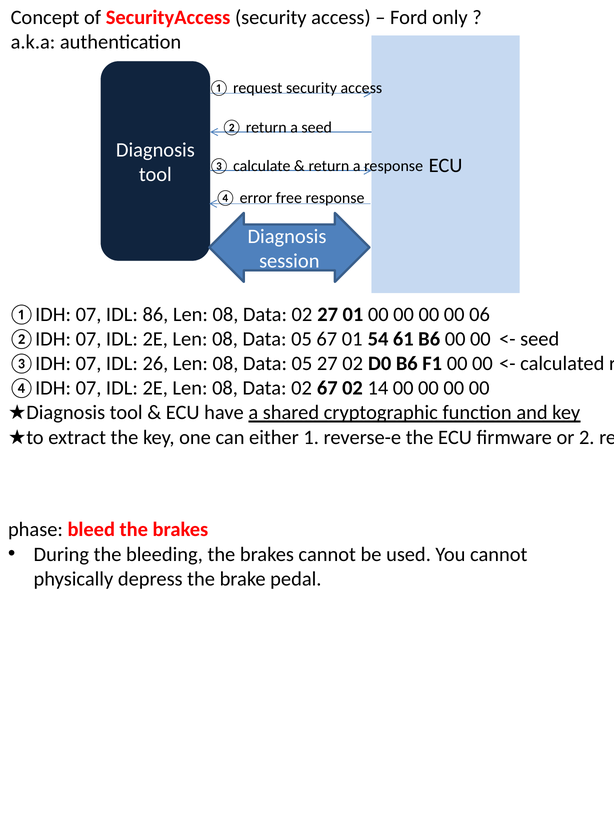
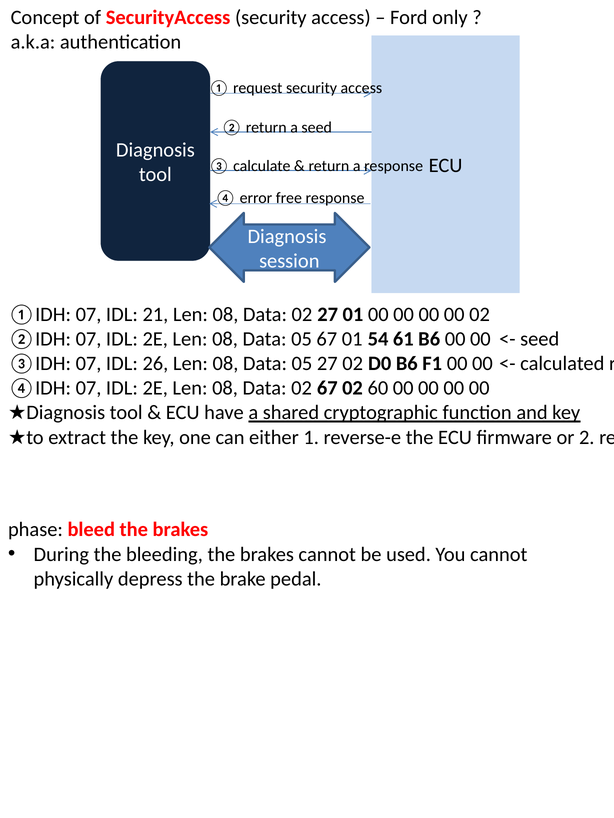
86: 86 -> 21
00 06: 06 -> 02
14: 14 -> 60
